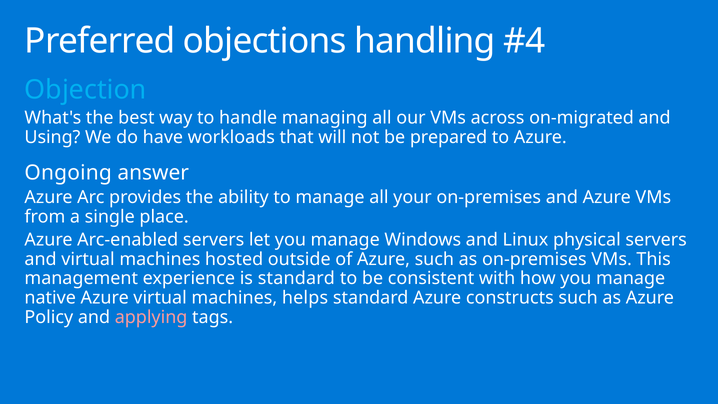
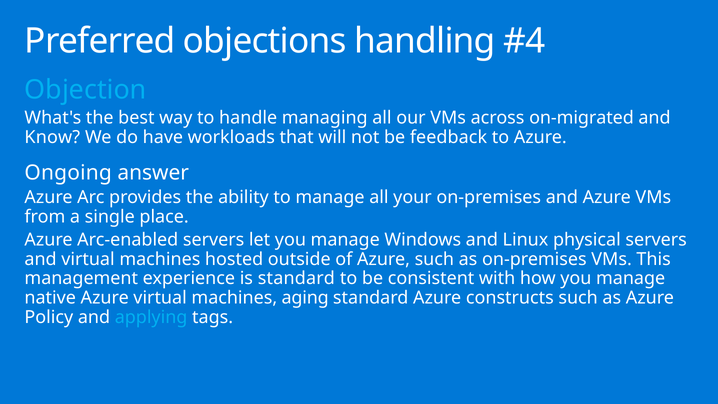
Using: Using -> Know
prepared: prepared -> feedback
helps: helps -> aging
applying colour: pink -> light blue
